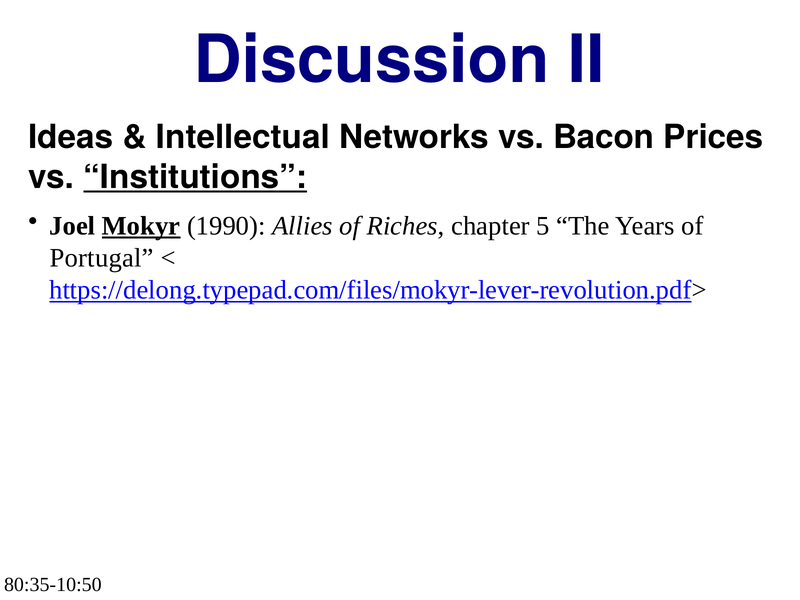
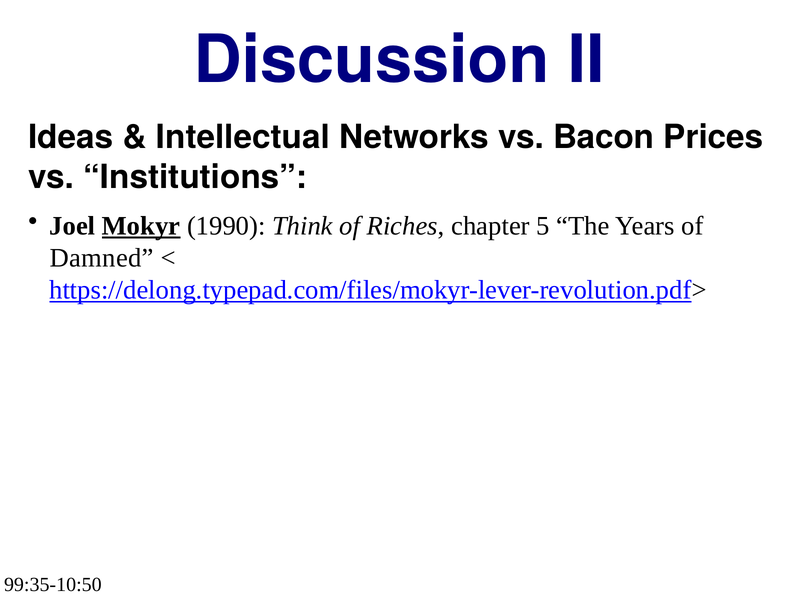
Institutions underline: present -> none
Allies: Allies -> Think
Portugal: Portugal -> Damned
80:35-10:50: 80:35-10:50 -> 99:35-10:50
